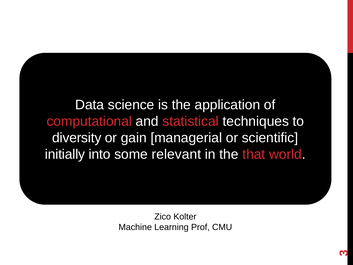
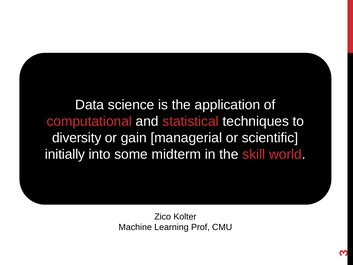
relevant: relevant -> midterm
that: that -> skill
